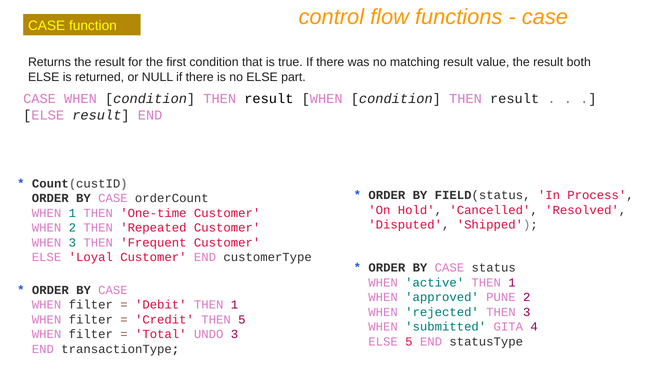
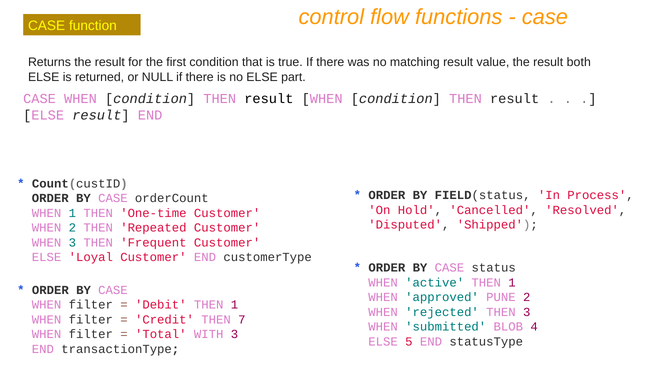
THEN 5: 5 -> 7
GITA: GITA -> BLOB
UNDO: UNDO -> WITH
